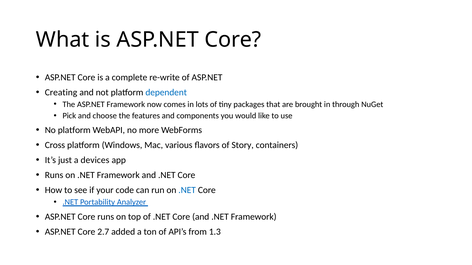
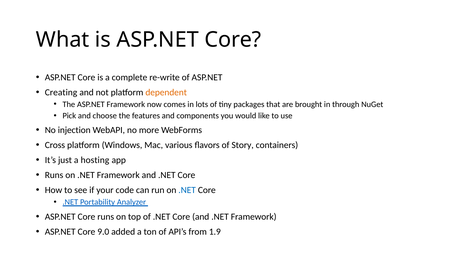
dependent colour: blue -> orange
No platform: platform -> injection
devices: devices -> hosting
2.7: 2.7 -> 9.0
1.3: 1.3 -> 1.9
